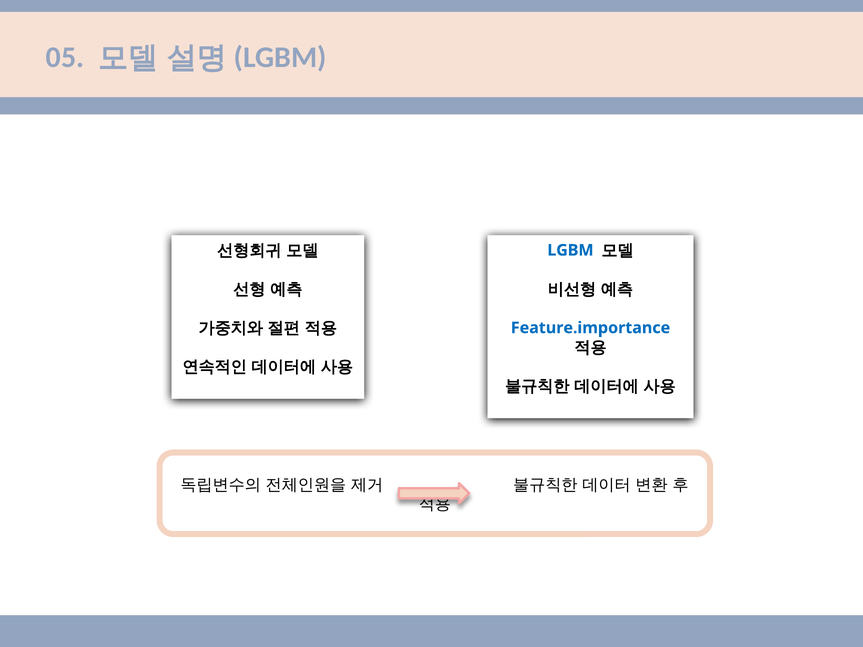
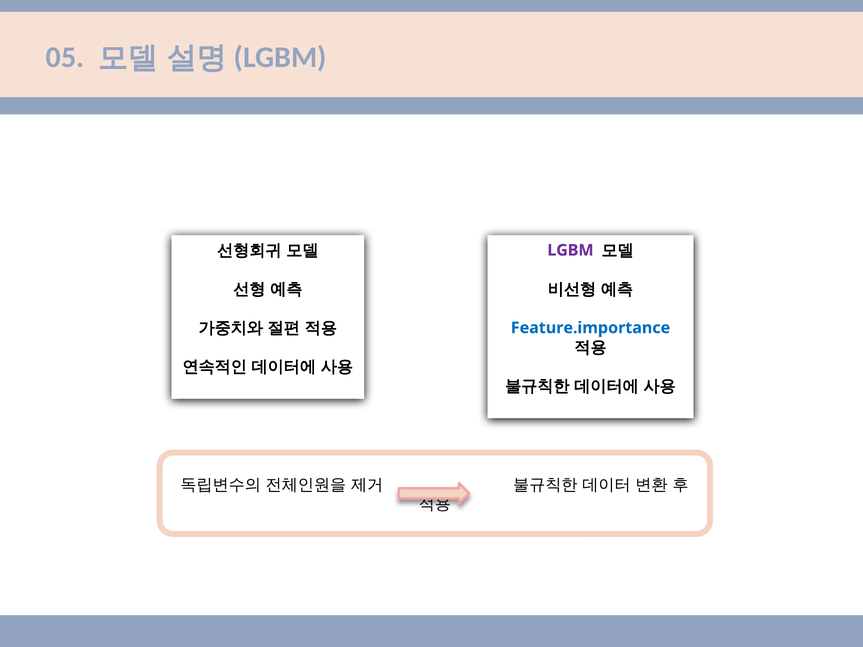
LGBM colour: blue -> purple
